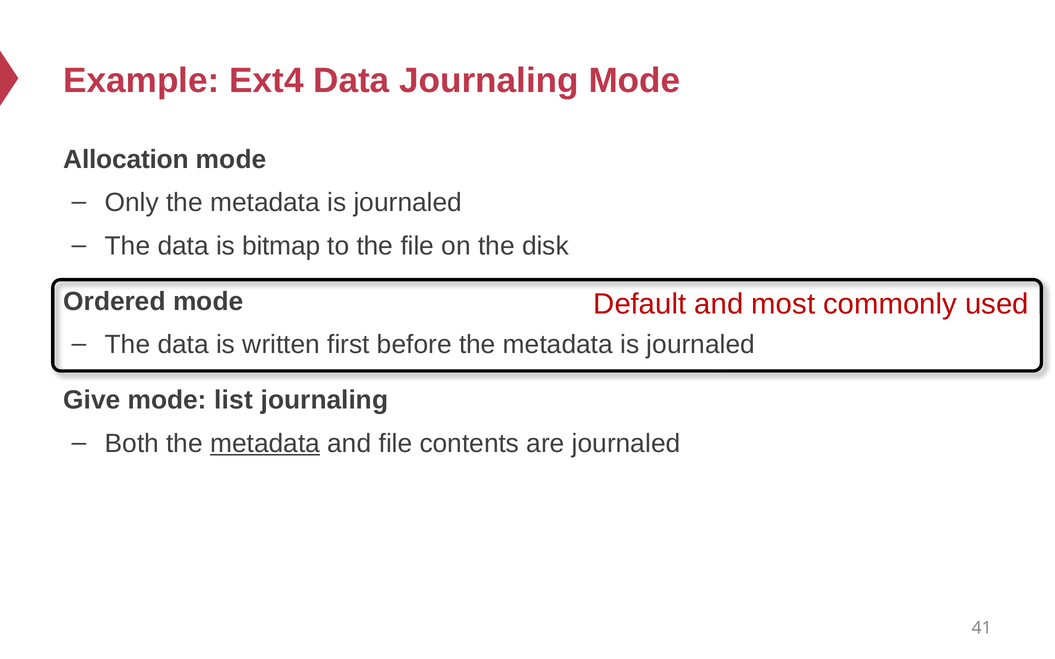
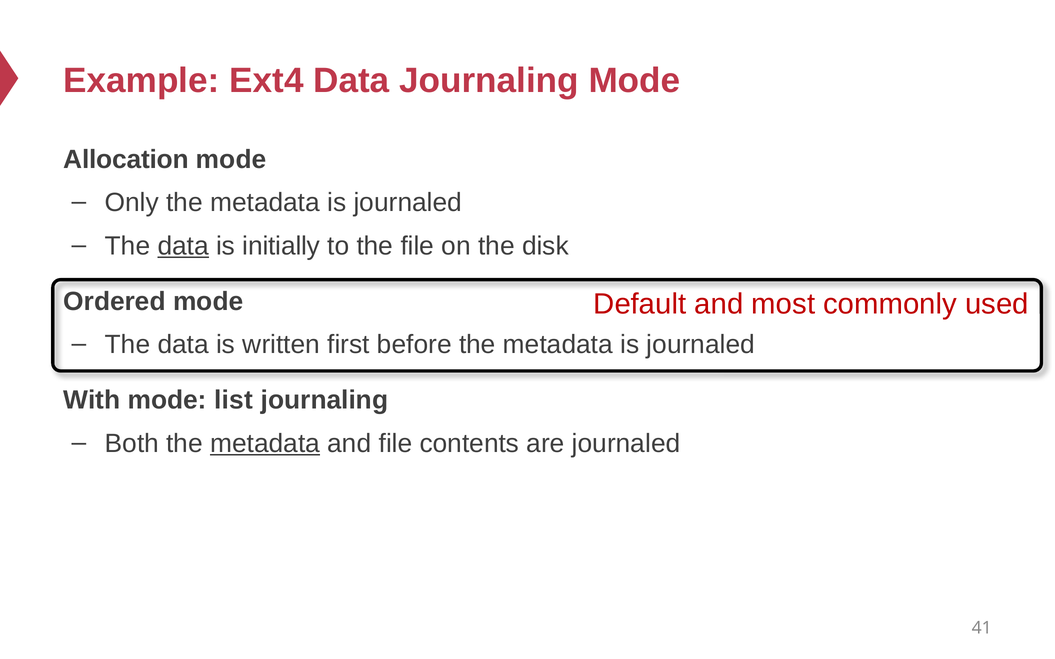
data at (183, 246) underline: none -> present
bitmap: bitmap -> initially
Give: Give -> With
